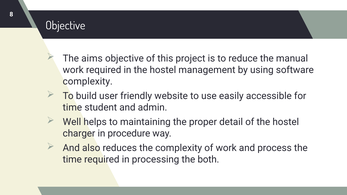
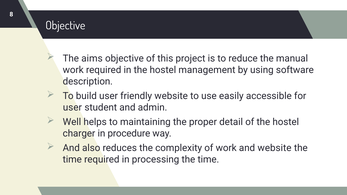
complexity at (88, 82): complexity -> description
time at (72, 108): time -> user
and process: process -> website
processing the both: both -> time
